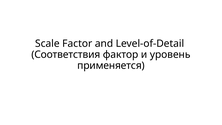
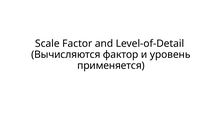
Соответствия: Соответствия -> Вычисляются
